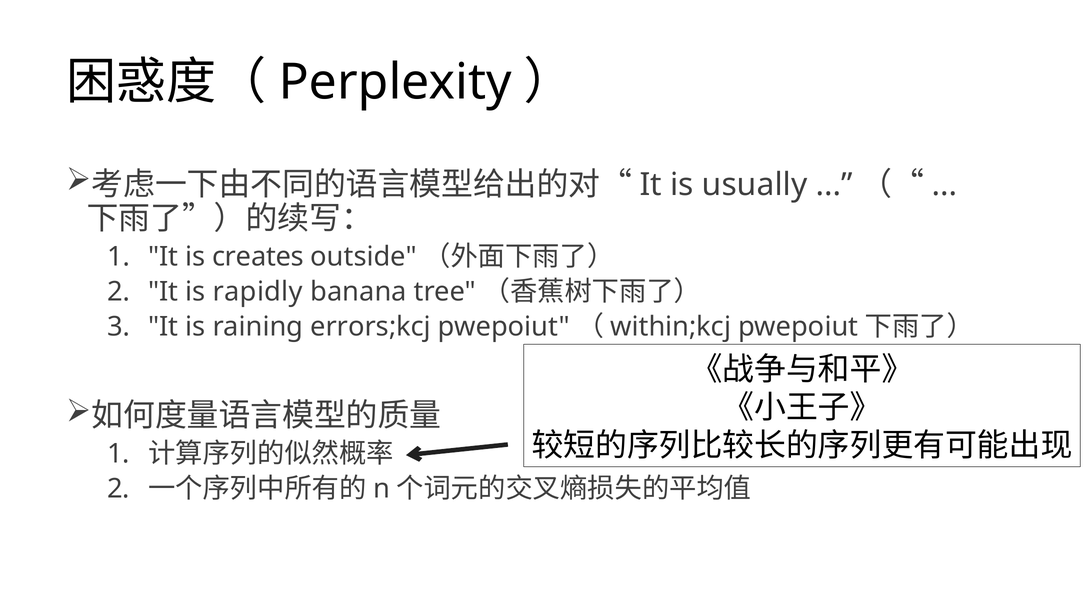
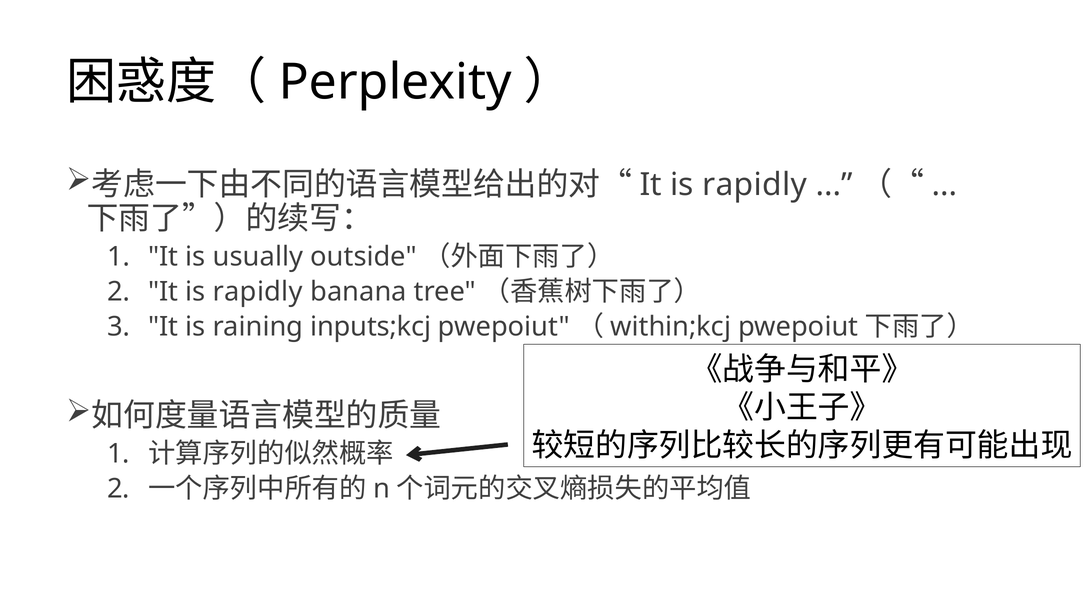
usually at (755, 185): usually -> rapidly
creates: creates -> usually
errors;kcj: errors;kcj -> inputs;kcj
